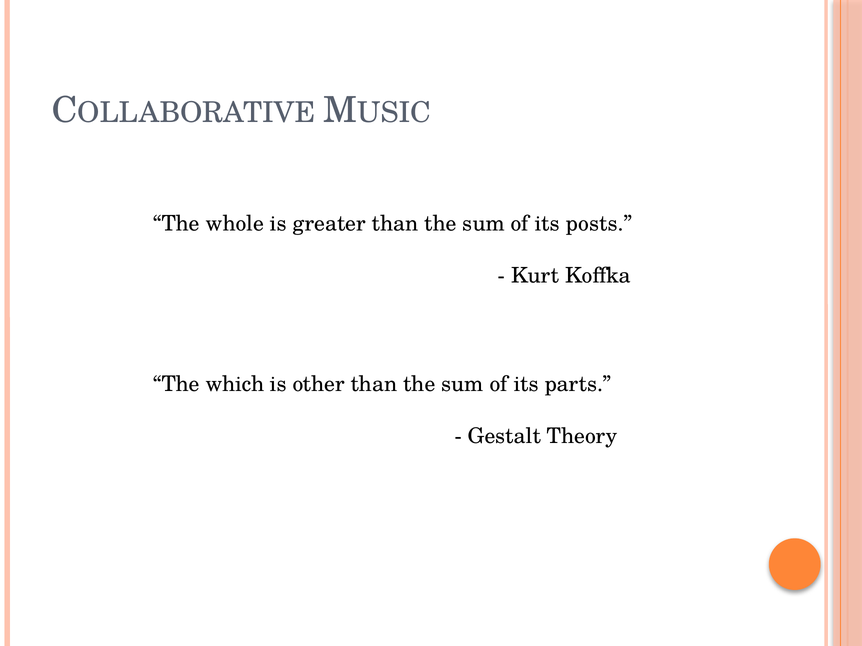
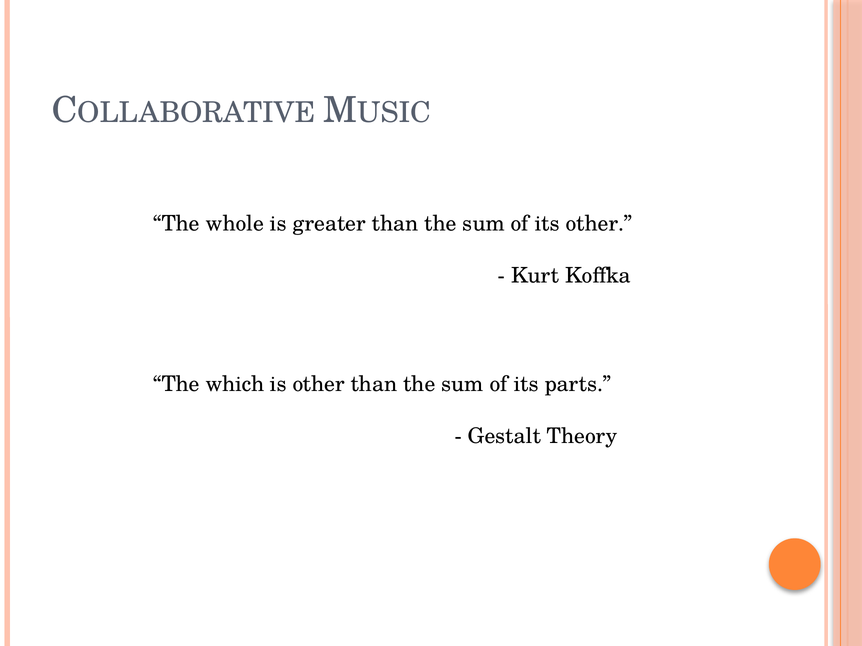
its posts: posts -> other
